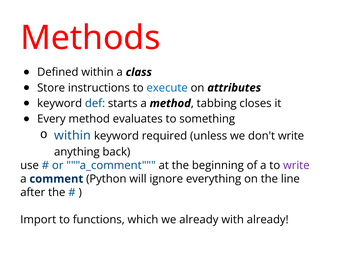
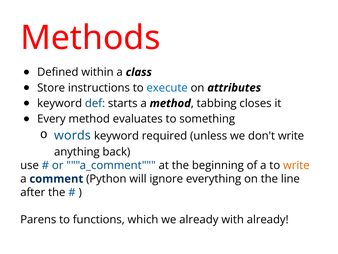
within at (73, 135): within -> words
write at (296, 165) colour: purple -> orange
Import: Import -> Parens
